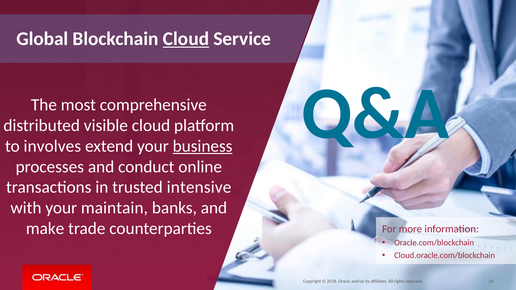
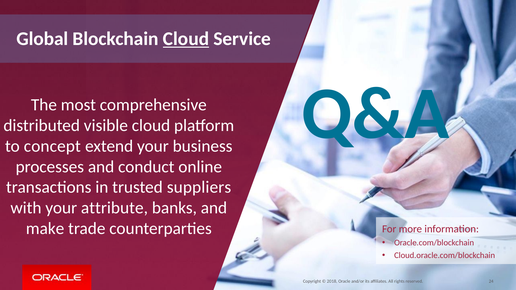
involves: involves -> concept
business underline: present -> none
intensive: intensive -> suppliers
maintain: maintain -> attribute
